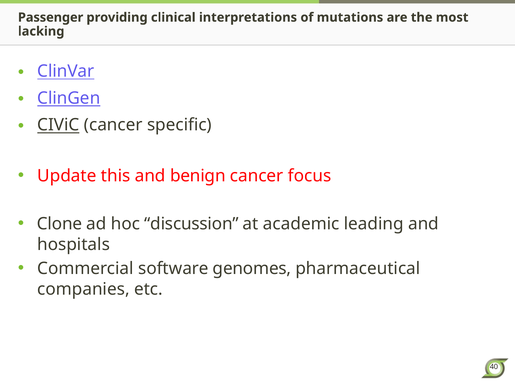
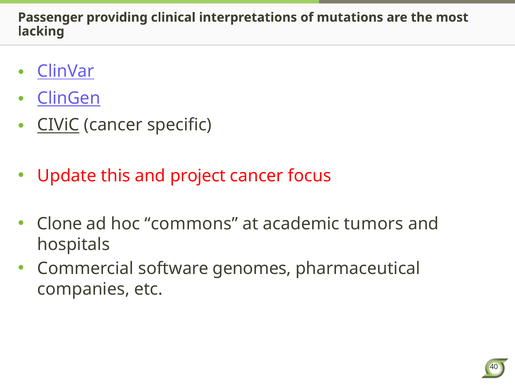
benign: benign -> project
discussion: discussion -> commons
leading: leading -> tumors
